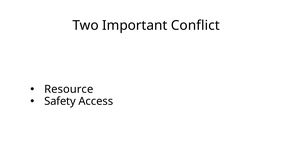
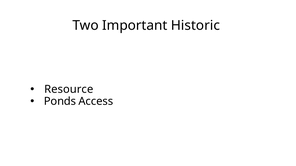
Conflict: Conflict -> Historic
Safety: Safety -> Ponds
